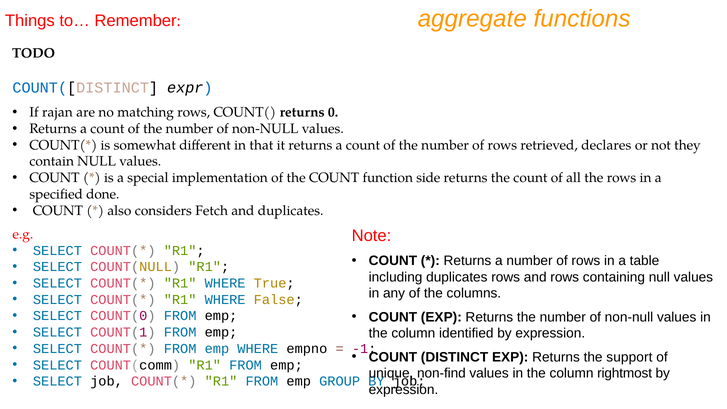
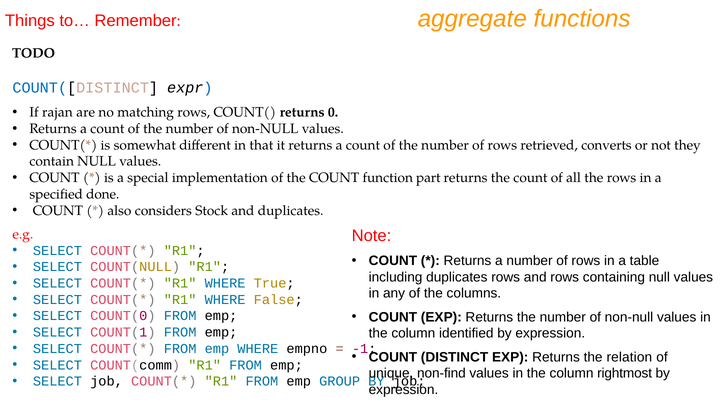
declares: declares -> converts
side: side -> part
Fetch: Fetch -> Stock
support: support -> relation
